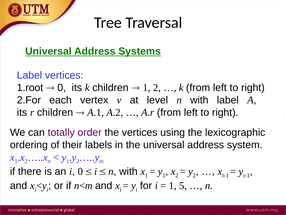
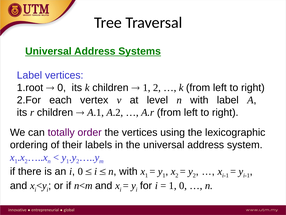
1 5: 5 -> 0
